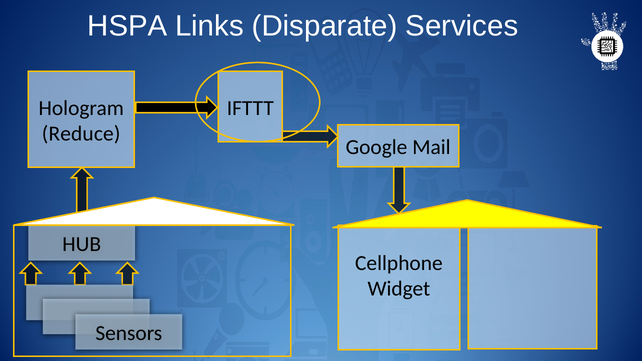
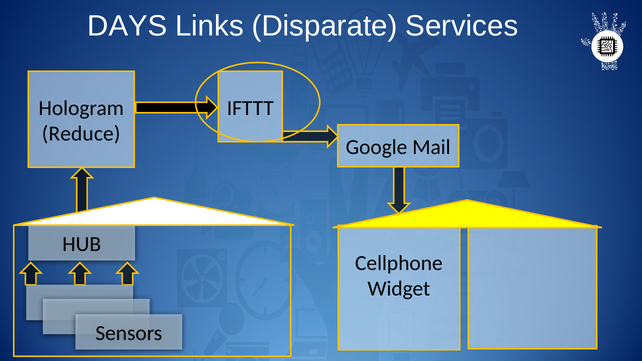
HSPA: HSPA -> DAYS
